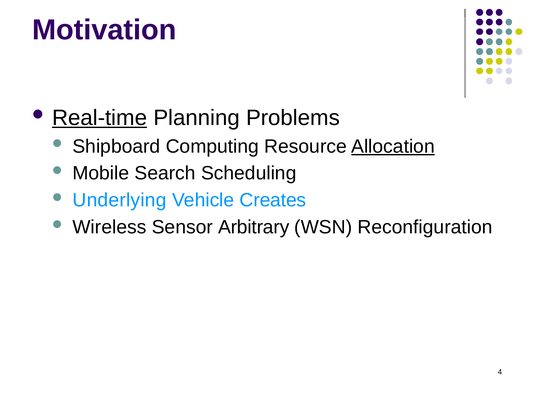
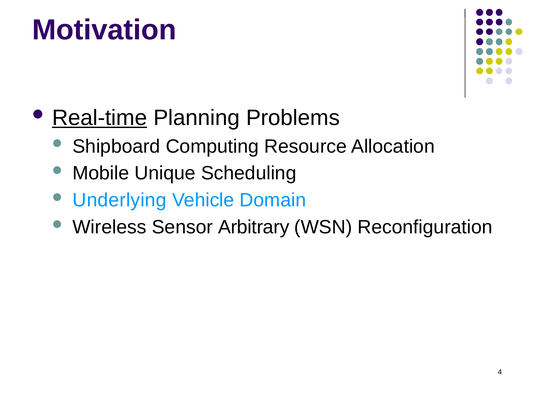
Allocation underline: present -> none
Search: Search -> Unique
Creates: Creates -> Domain
